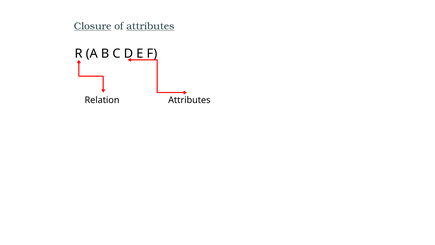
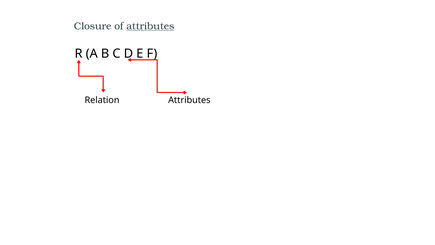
Closure underline: present -> none
